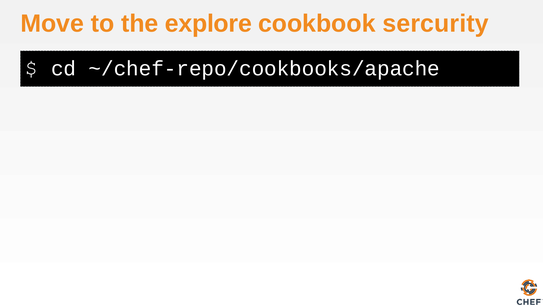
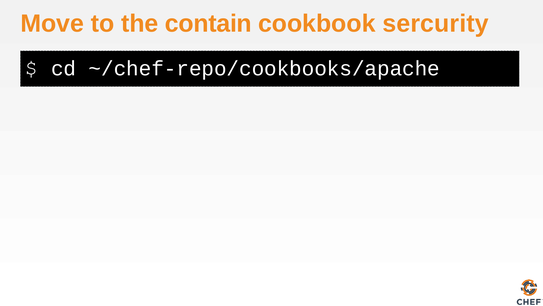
explore: explore -> contain
